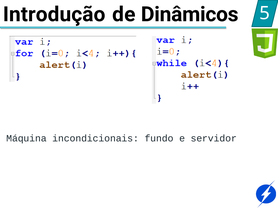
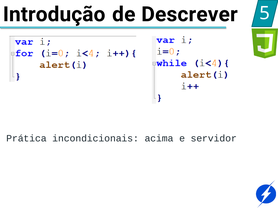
Dinâmicos: Dinâmicos -> Descrever
Máquina: Máquina -> Prática
fundo: fundo -> acima
